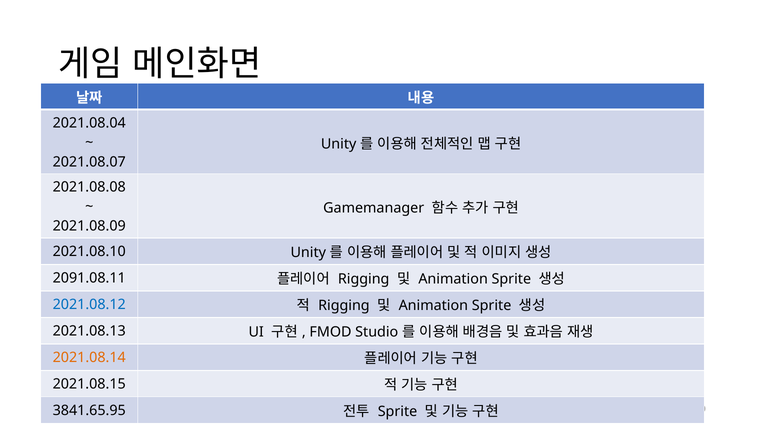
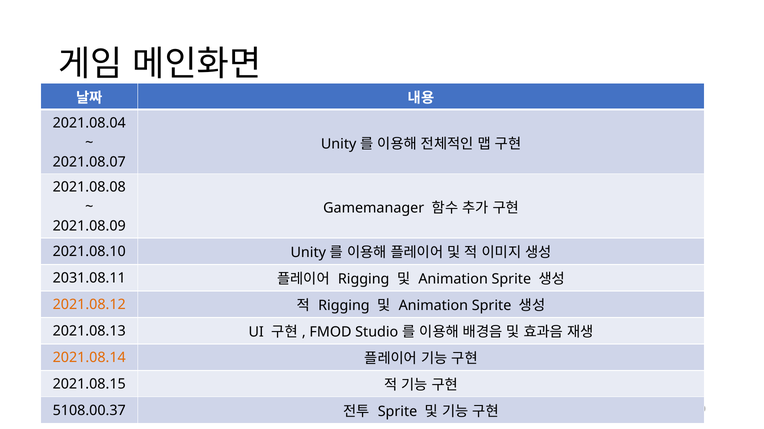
2091.08.11: 2091.08.11 -> 2031.08.11
2021.08.12 colour: blue -> orange
3841.65.95: 3841.65.95 -> 5108.00.37
